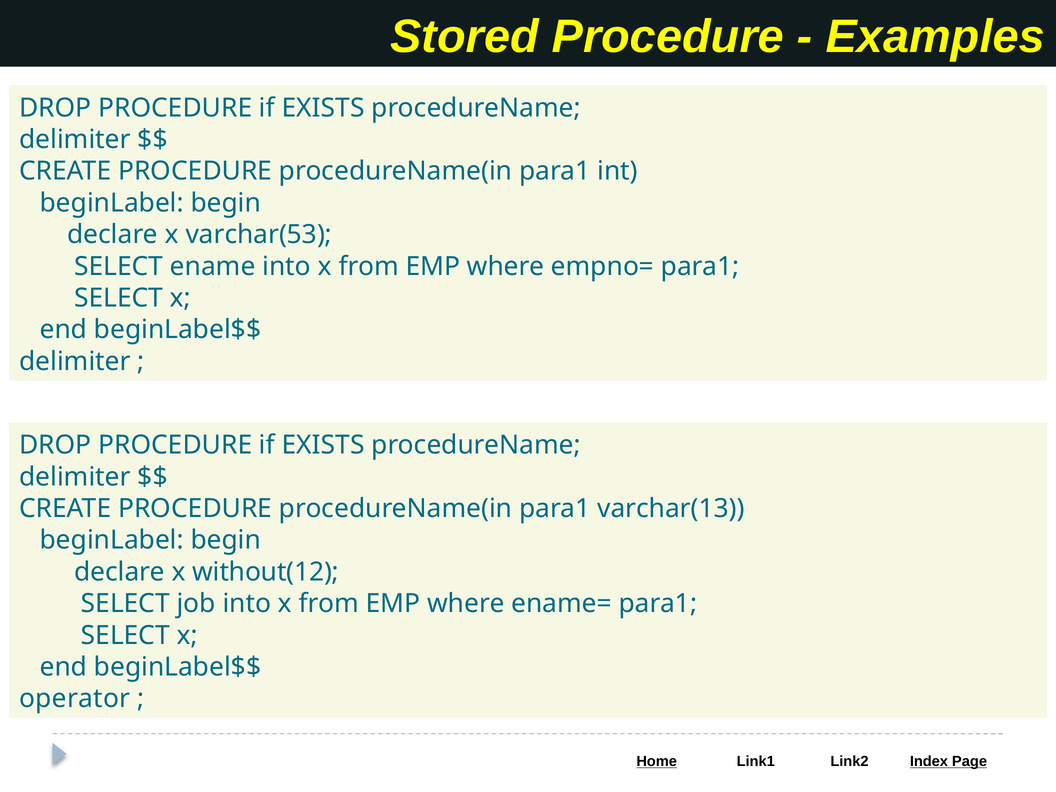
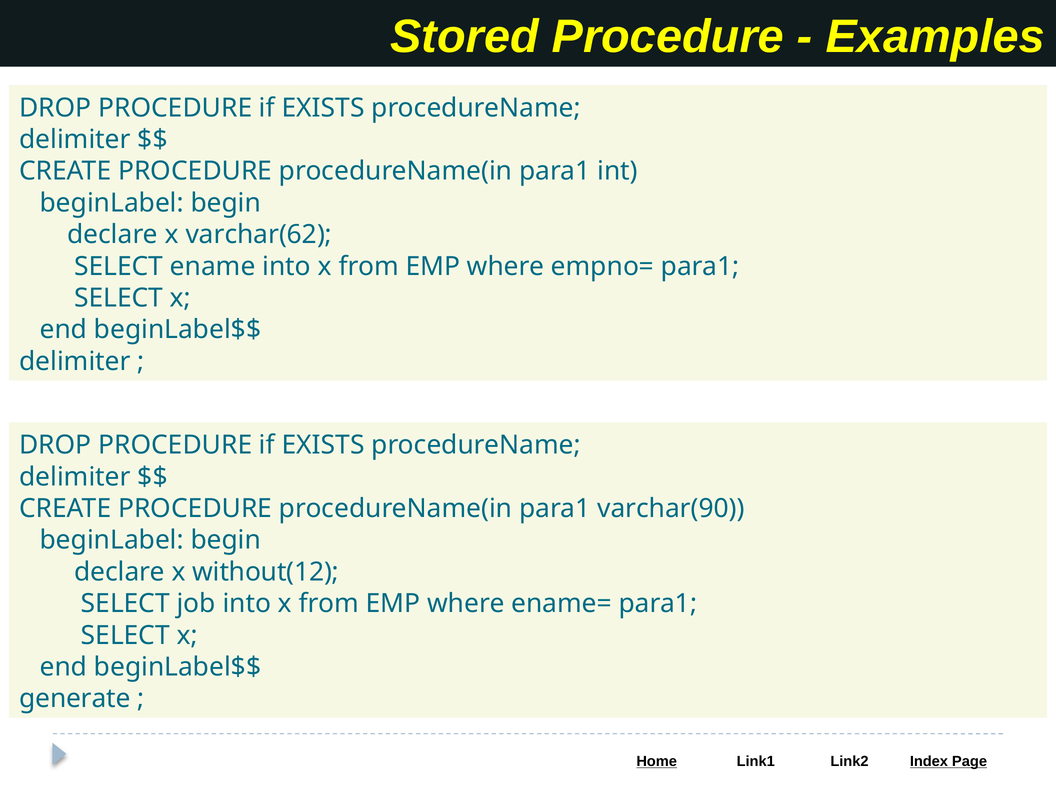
varchar(53: varchar(53 -> varchar(62
varchar(13: varchar(13 -> varchar(90
operator: operator -> generate
